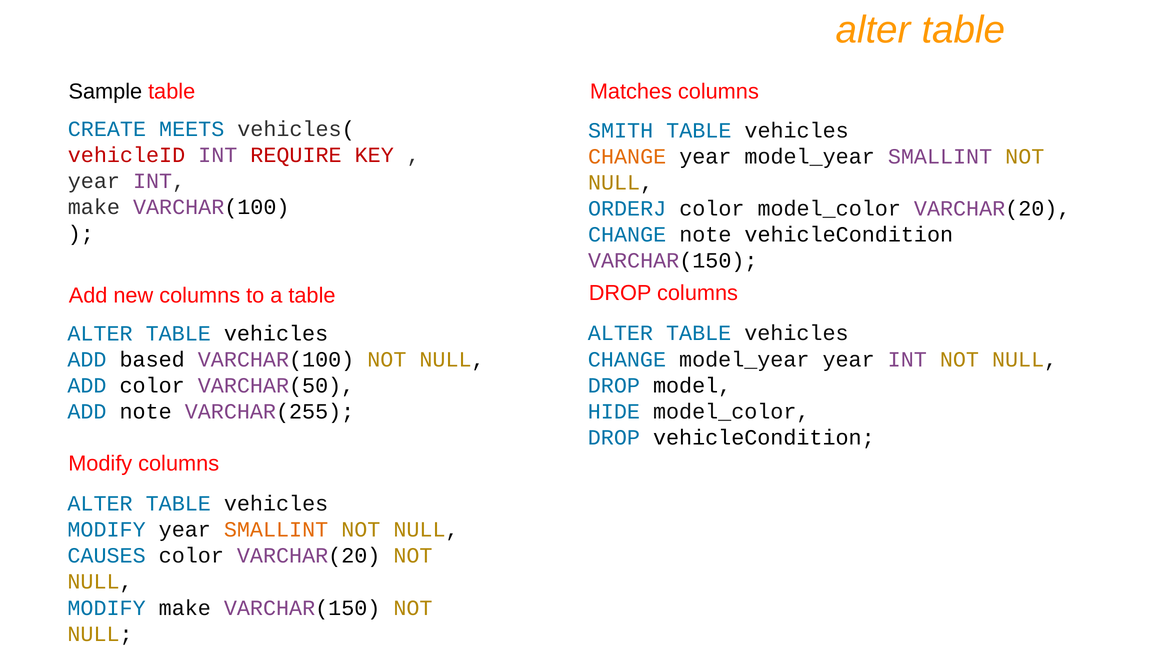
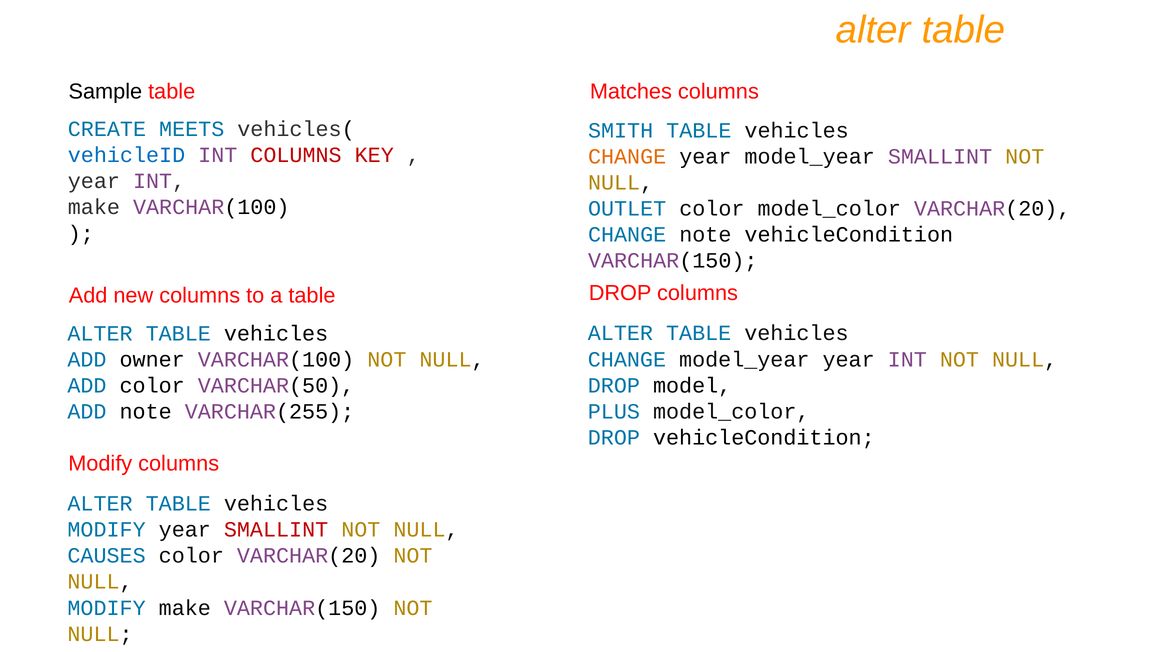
vehicleID colour: red -> blue
INT REQUIRE: REQUIRE -> COLUMNS
ORDERJ: ORDERJ -> OUTLET
based: based -> owner
HIDE: HIDE -> PLUS
SMALLINT at (276, 530) colour: orange -> red
